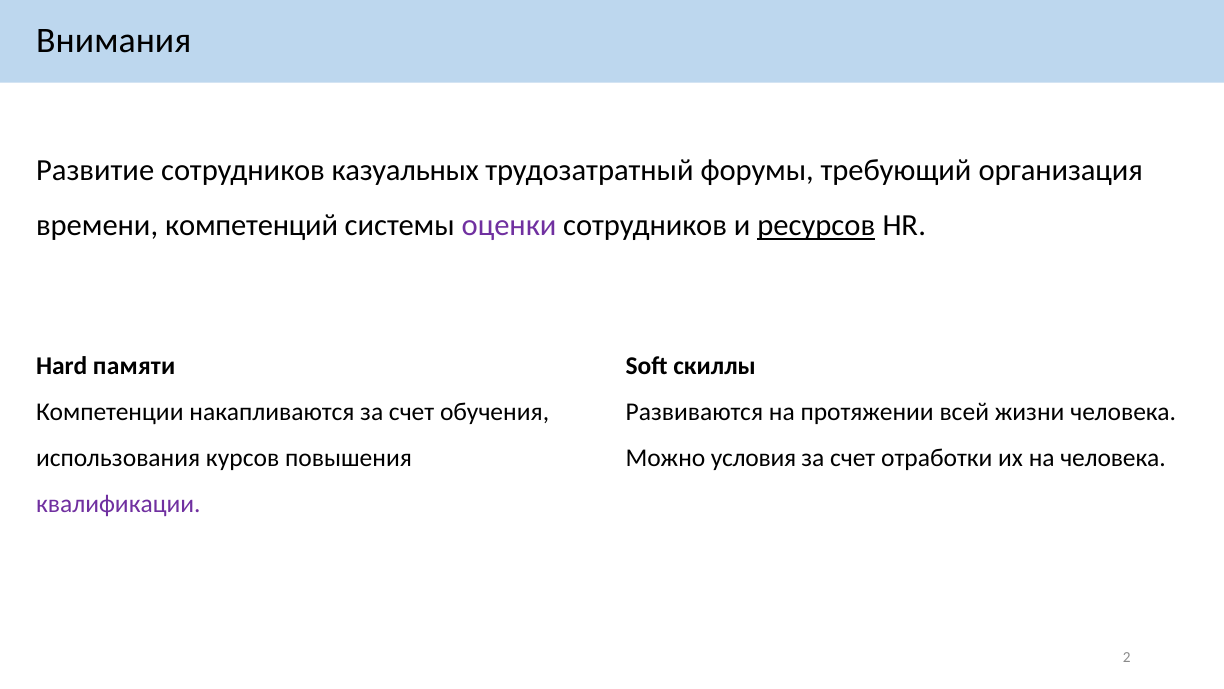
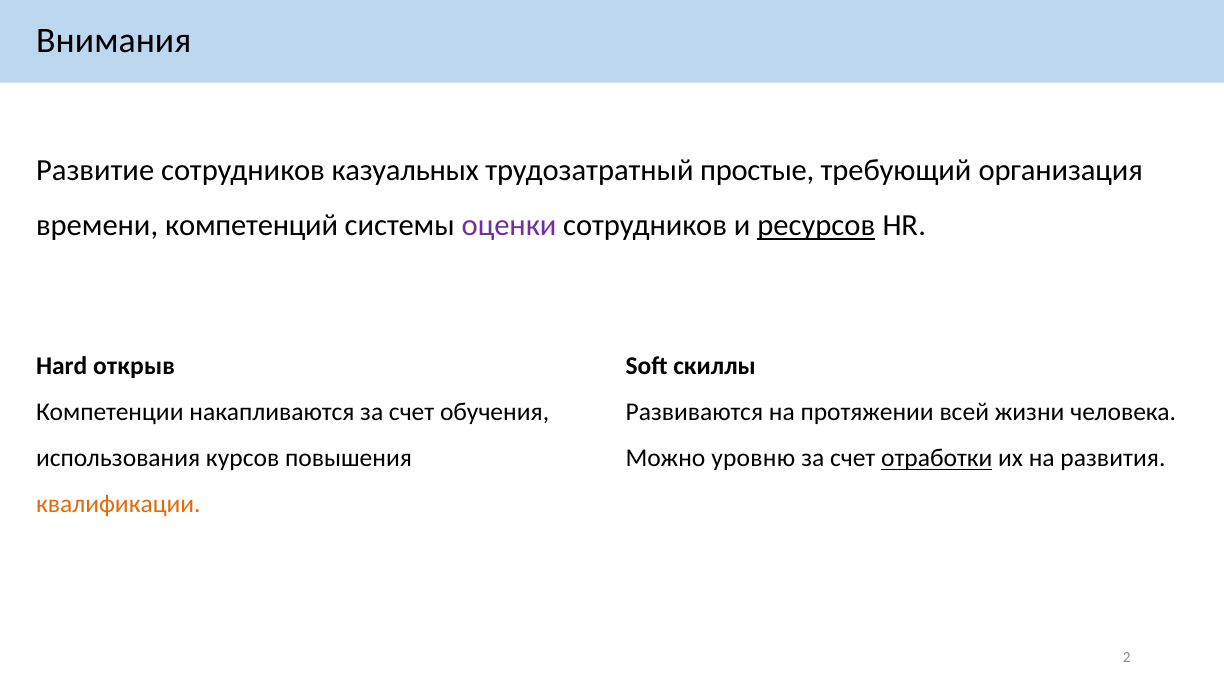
форумы: форумы -> простые
памяти: памяти -> открыв
условия: условия -> уровню
отработки underline: none -> present
на человека: человека -> развития
квалификации colour: purple -> orange
